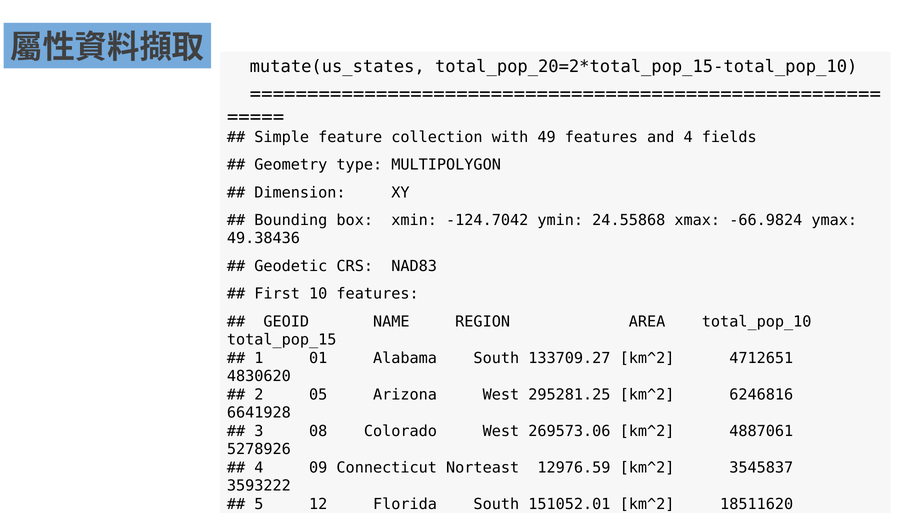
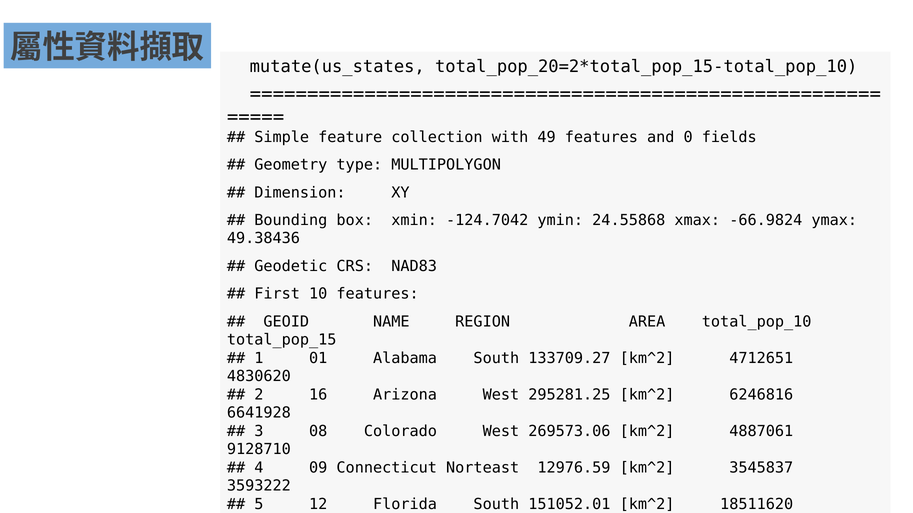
and 4: 4 -> 0
05: 05 -> 16
5278926: 5278926 -> 9128710
